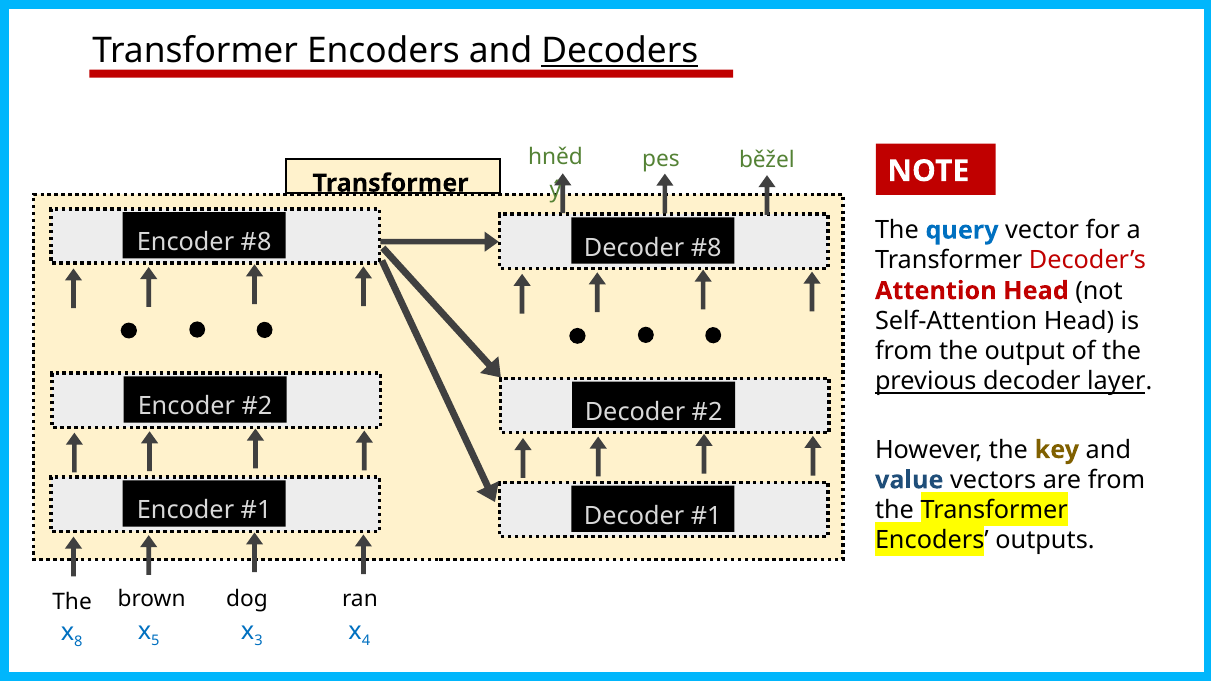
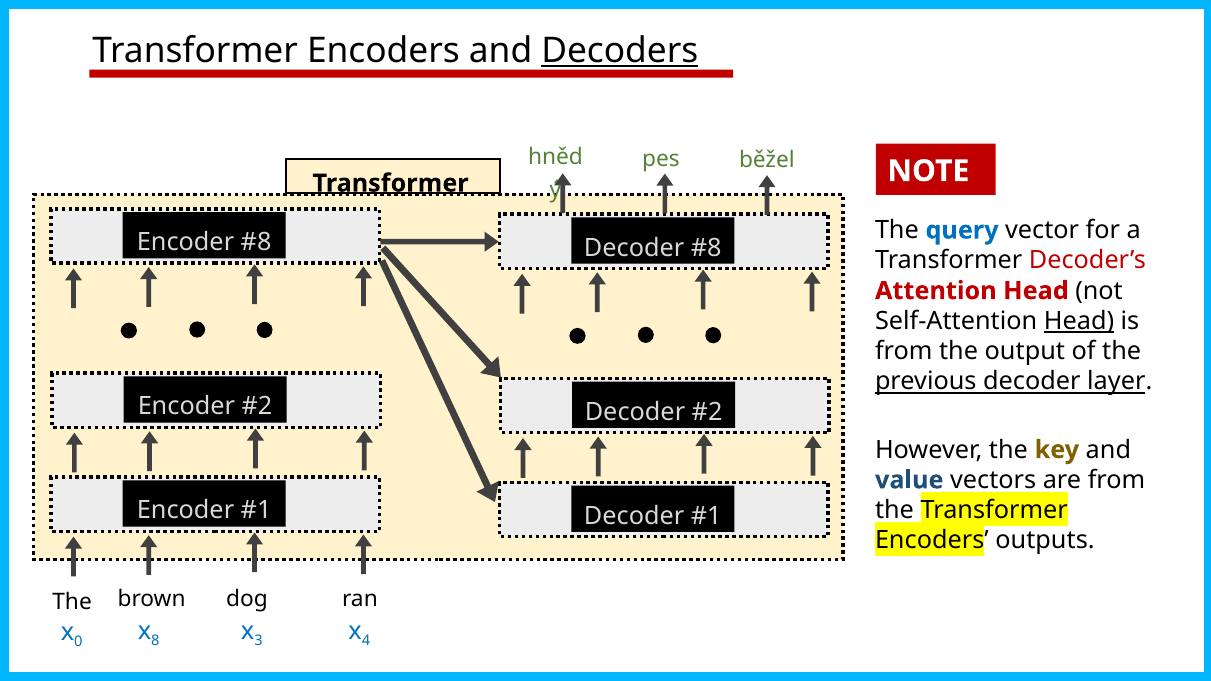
Head at (1079, 321) underline: none -> present
8: 8 -> 0
5: 5 -> 8
